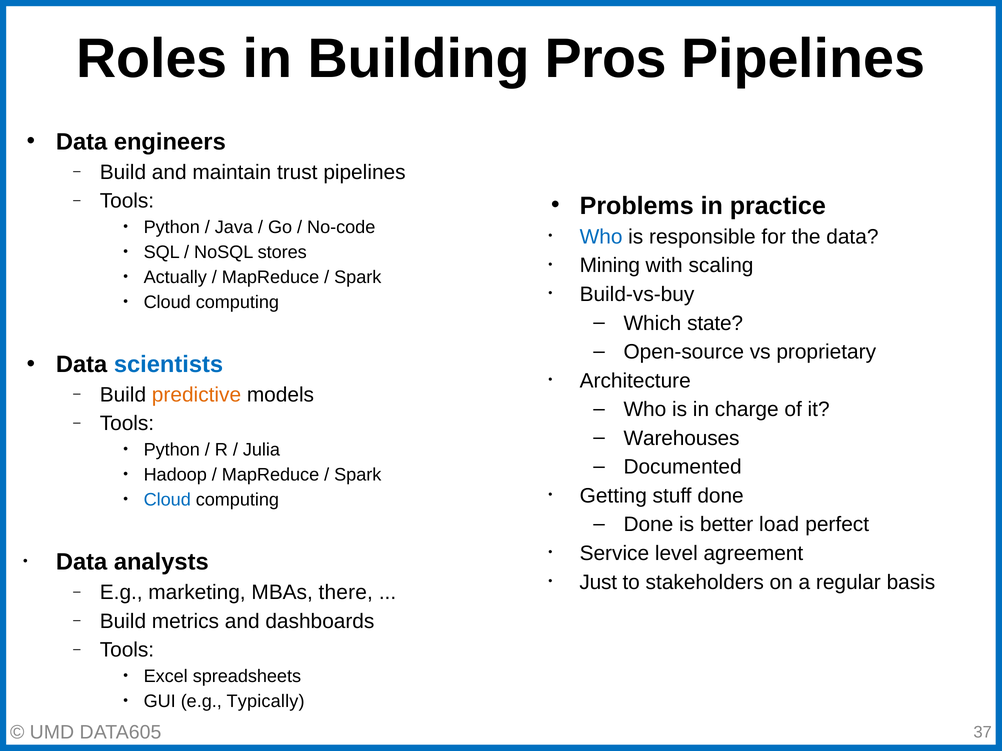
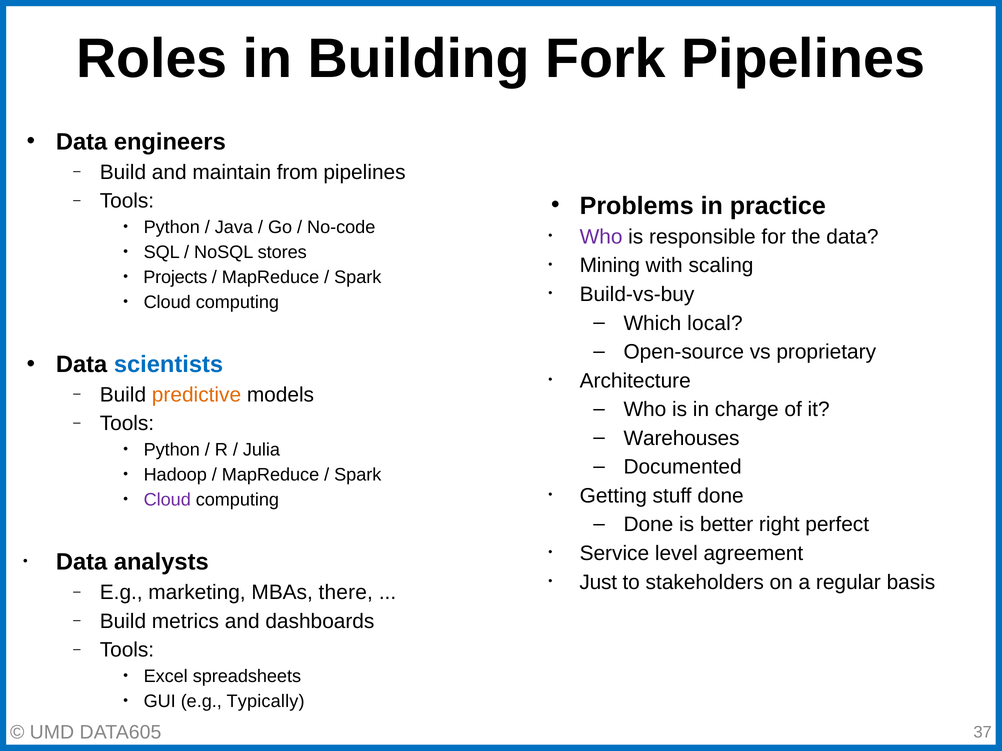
Pros: Pros -> Fork
trust: trust -> from
Who at (601, 237) colour: blue -> purple
Actually: Actually -> Projects
state: state -> local
Cloud at (167, 500) colour: blue -> purple
load: load -> right
